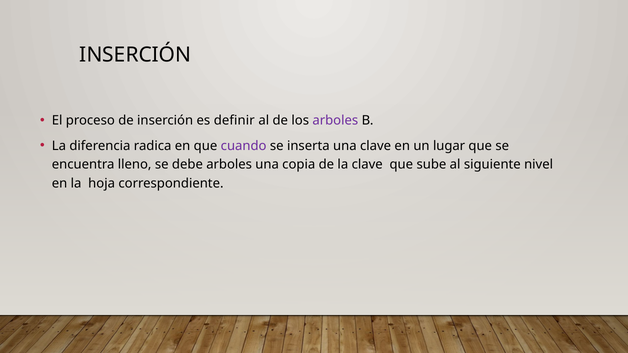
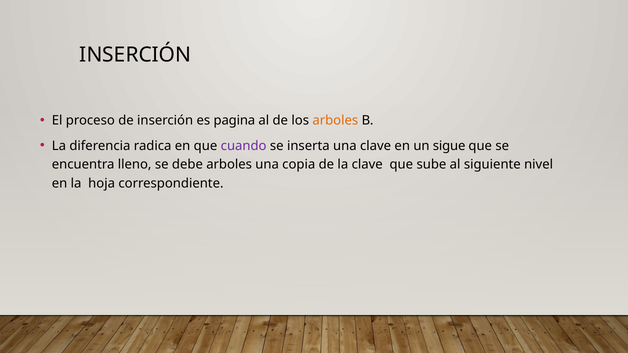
definir: definir -> pagina
arboles at (335, 121) colour: purple -> orange
lugar: lugar -> sigue
